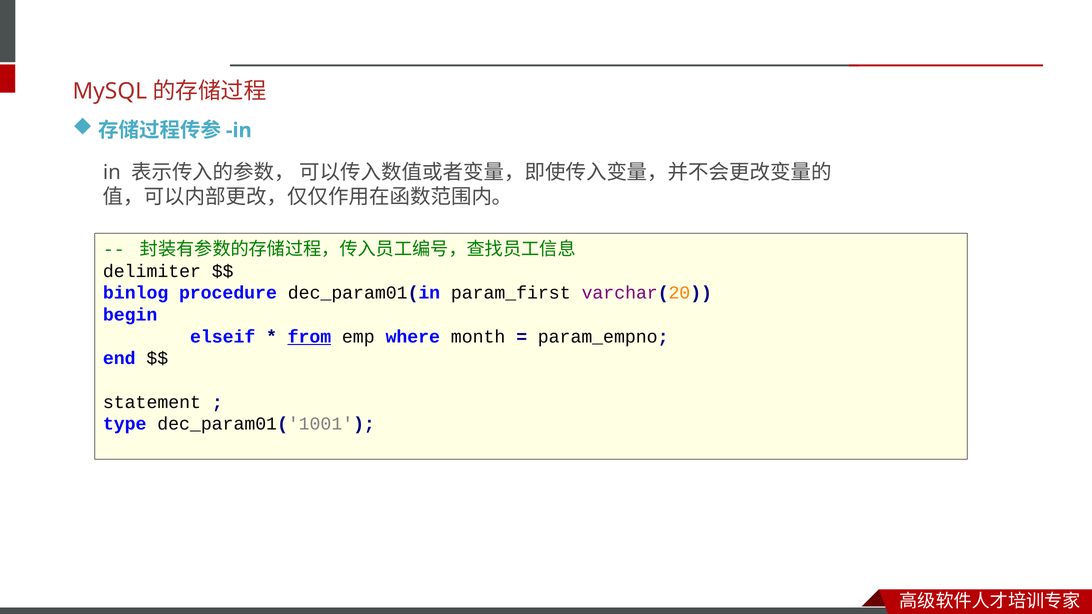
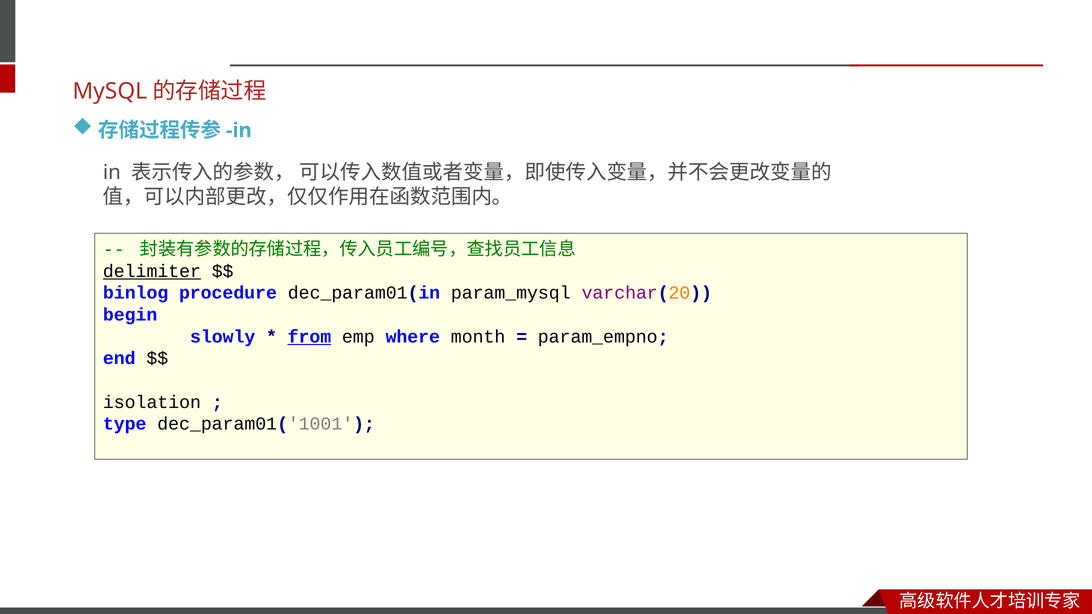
delimiter underline: none -> present
param_first: param_first -> param_mysql
elseif: elseif -> slowly
statement: statement -> isolation
